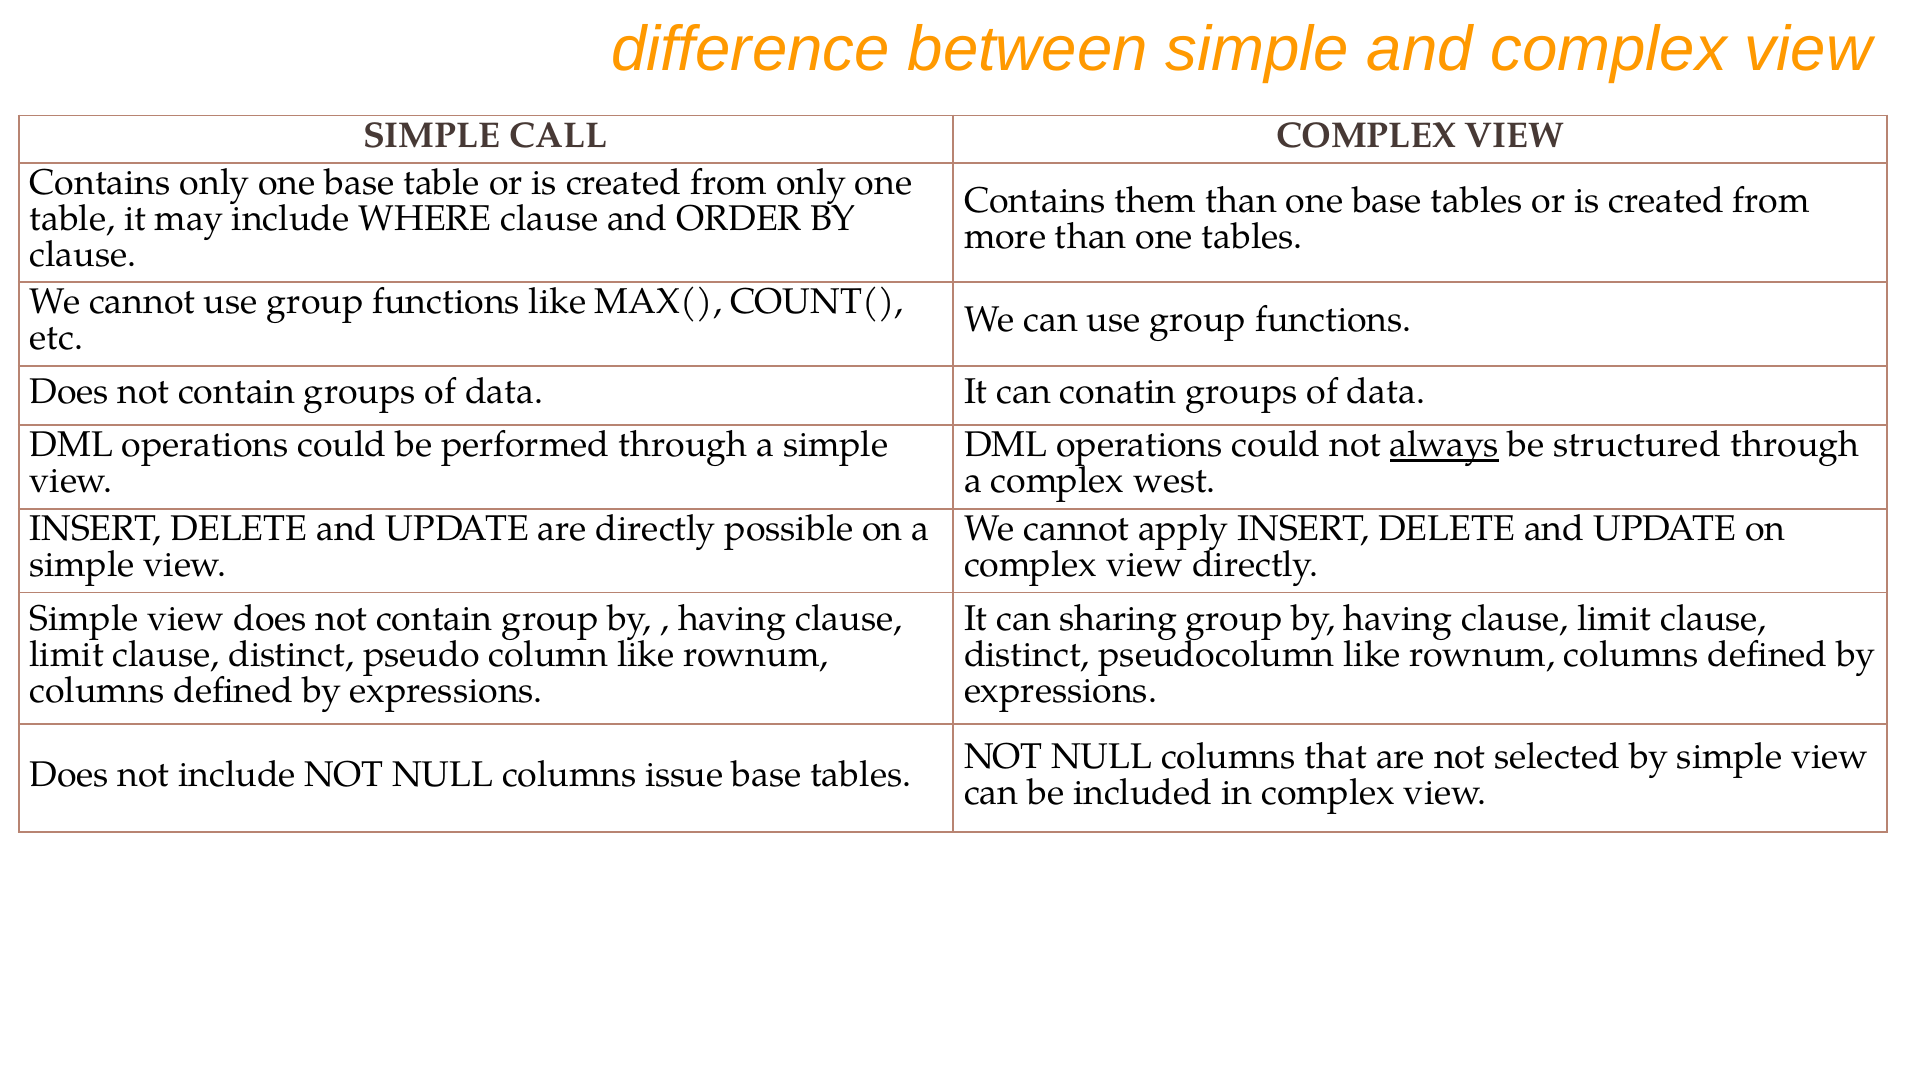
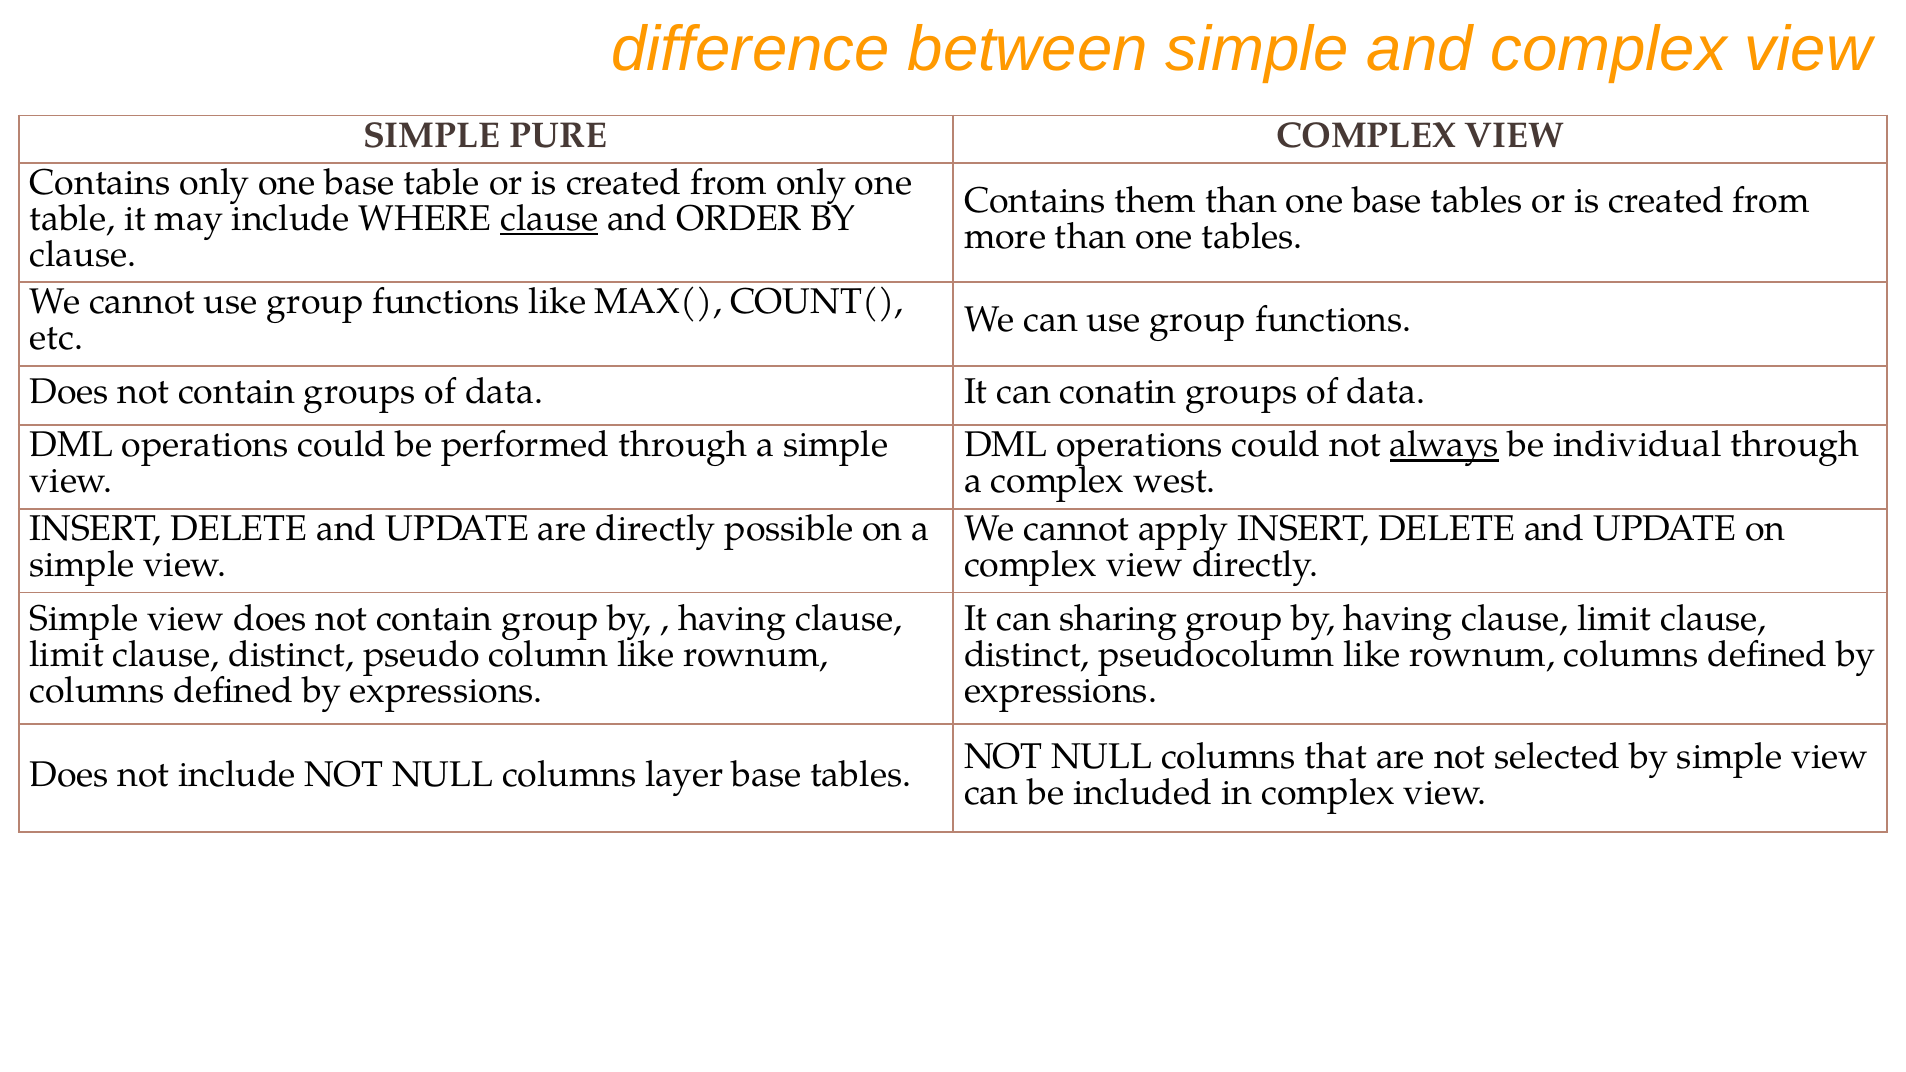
CALL: CALL -> PURE
clause at (549, 219) underline: none -> present
structured: structured -> individual
issue: issue -> layer
